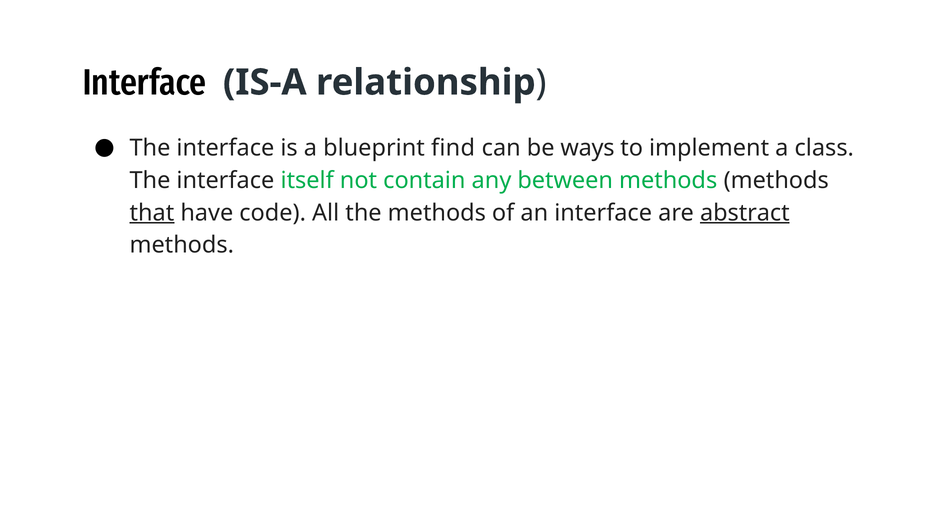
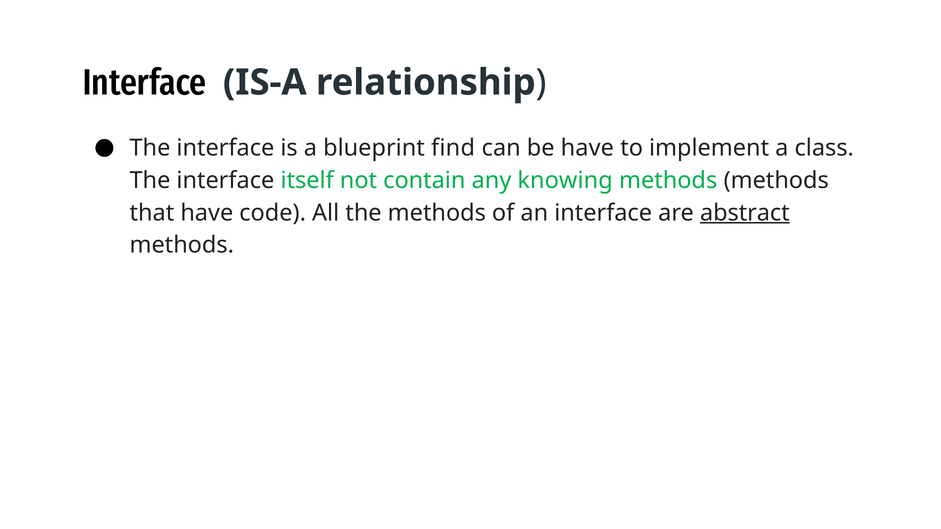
be ways: ways -> have
between: between -> knowing
that underline: present -> none
